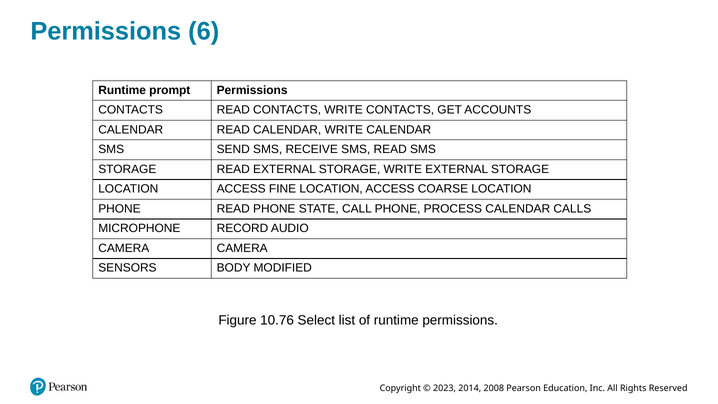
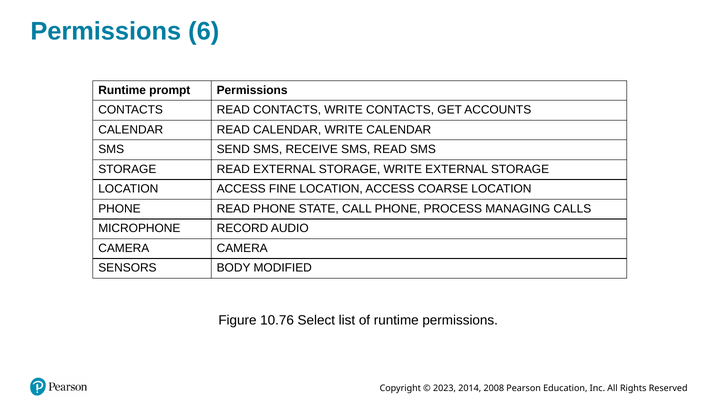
PROCESS CALENDAR: CALENDAR -> MANAGING
